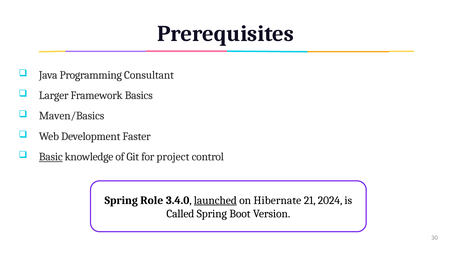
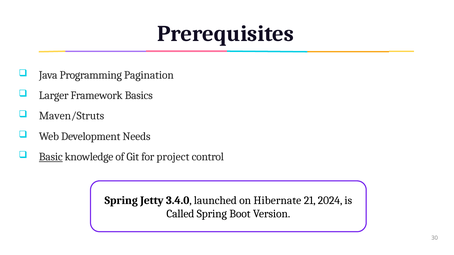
Consultant: Consultant -> Pagination
Maven/Basics: Maven/Basics -> Maven/Struts
Faster: Faster -> Needs
Role: Role -> Jetty
launched underline: present -> none
